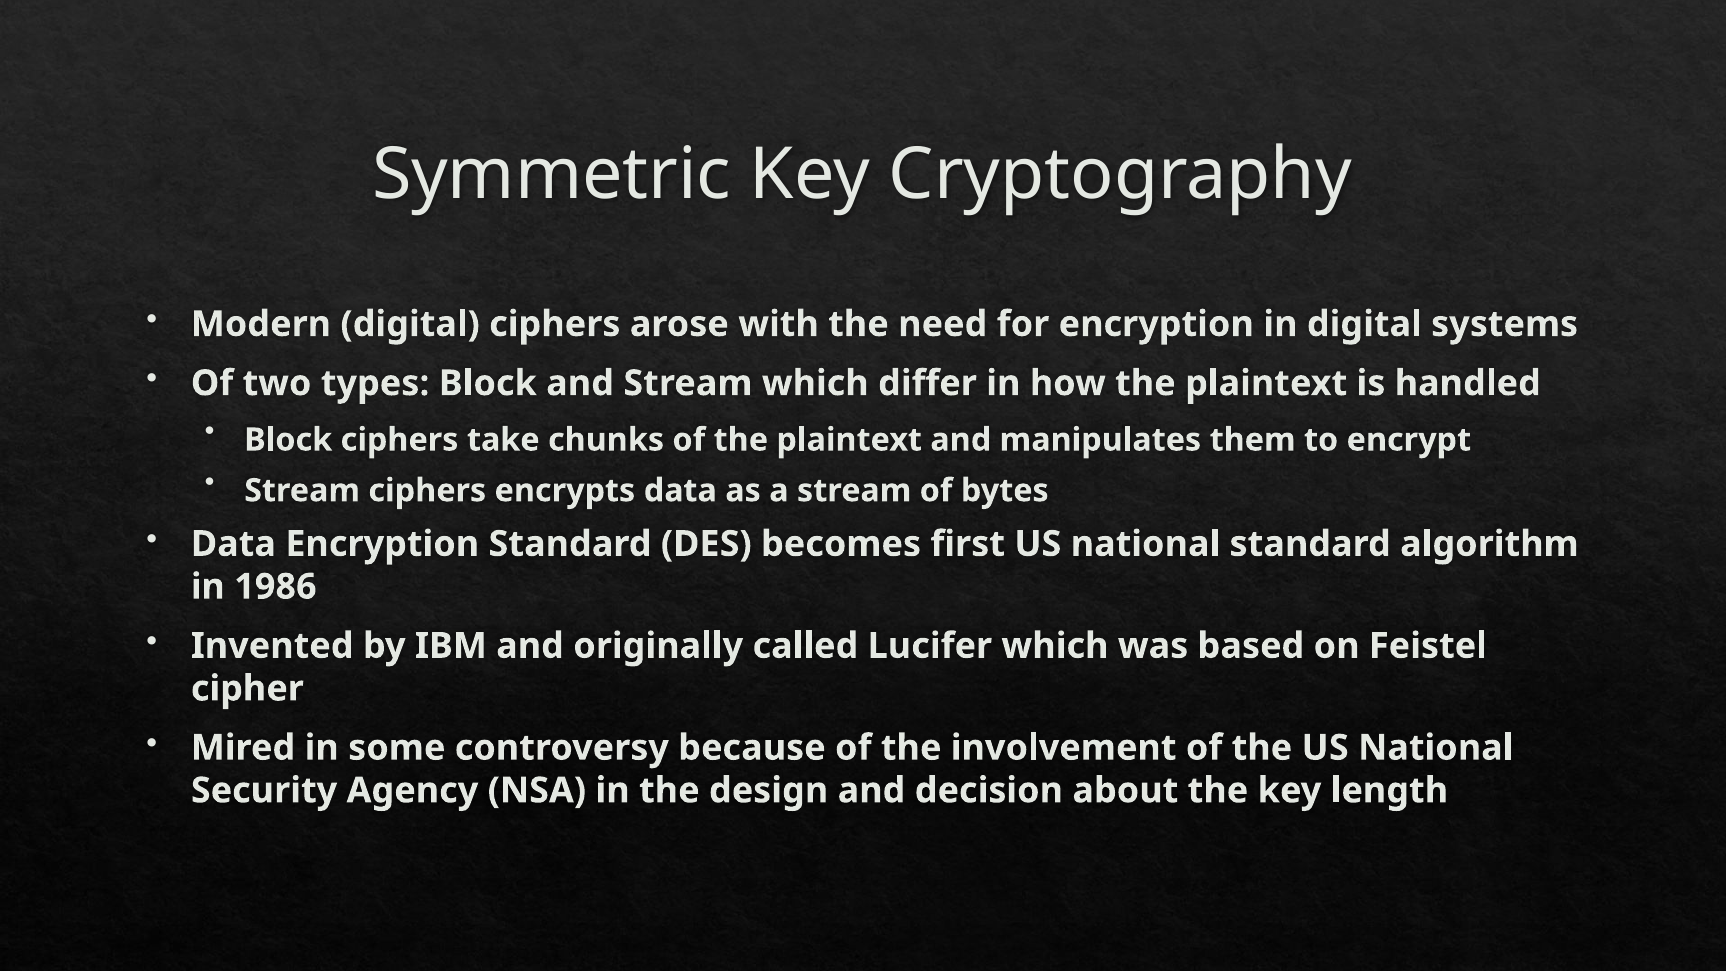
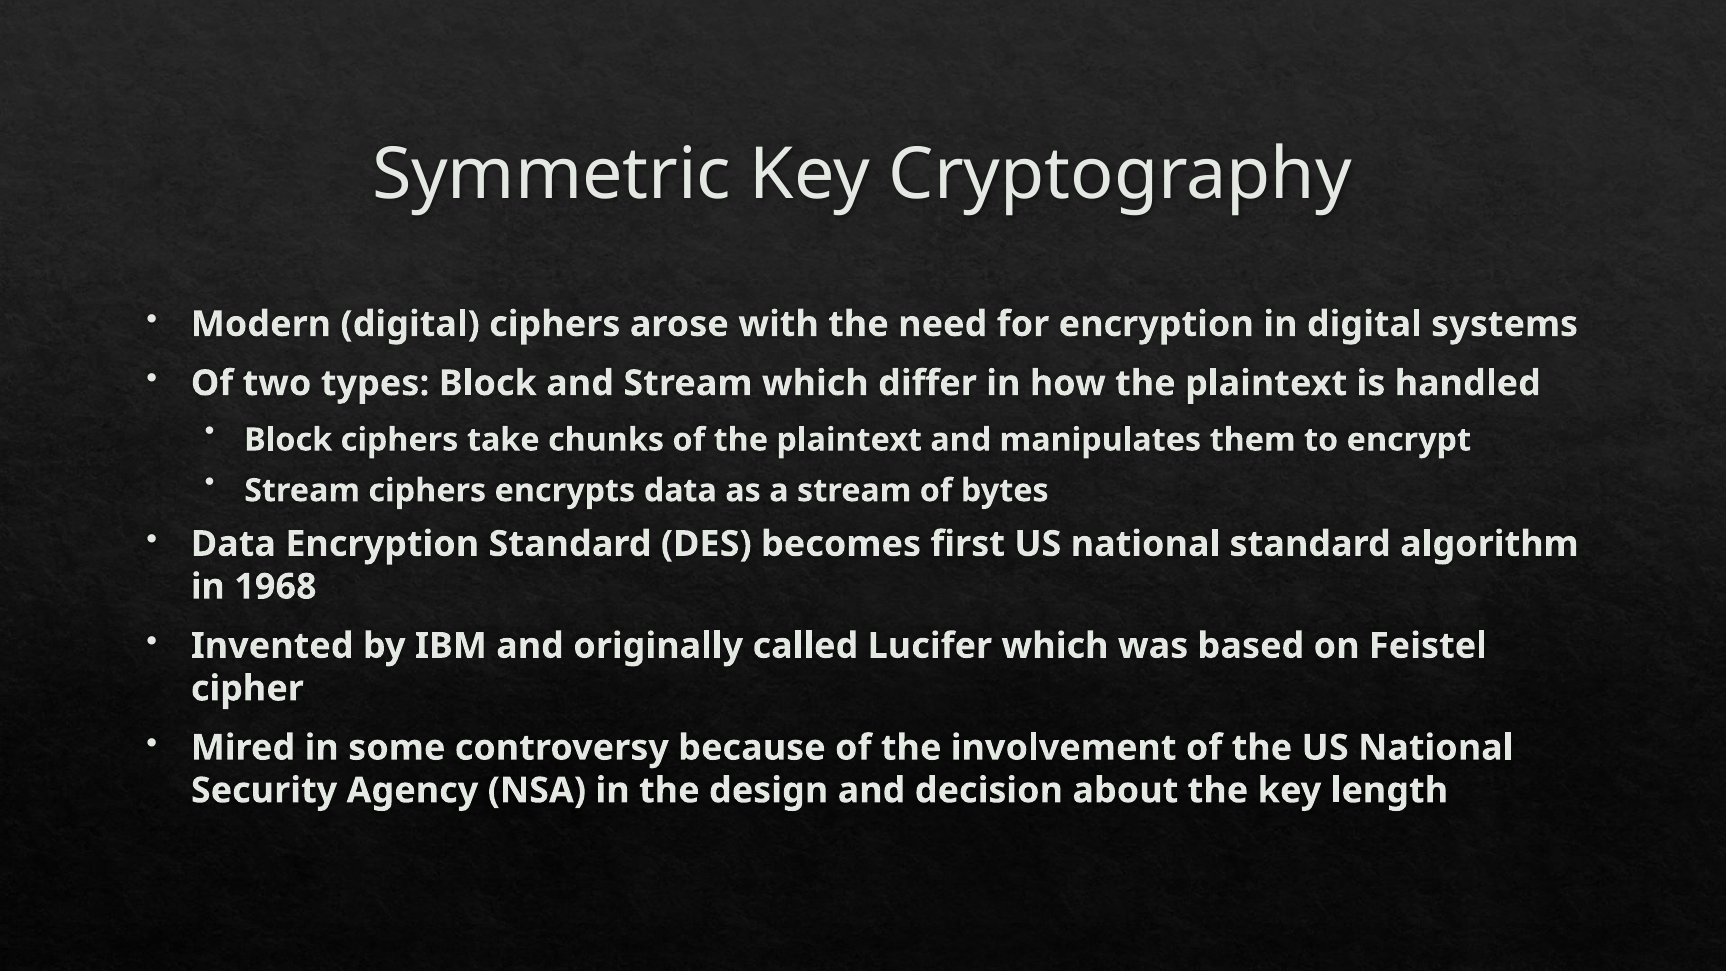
1986: 1986 -> 1968
